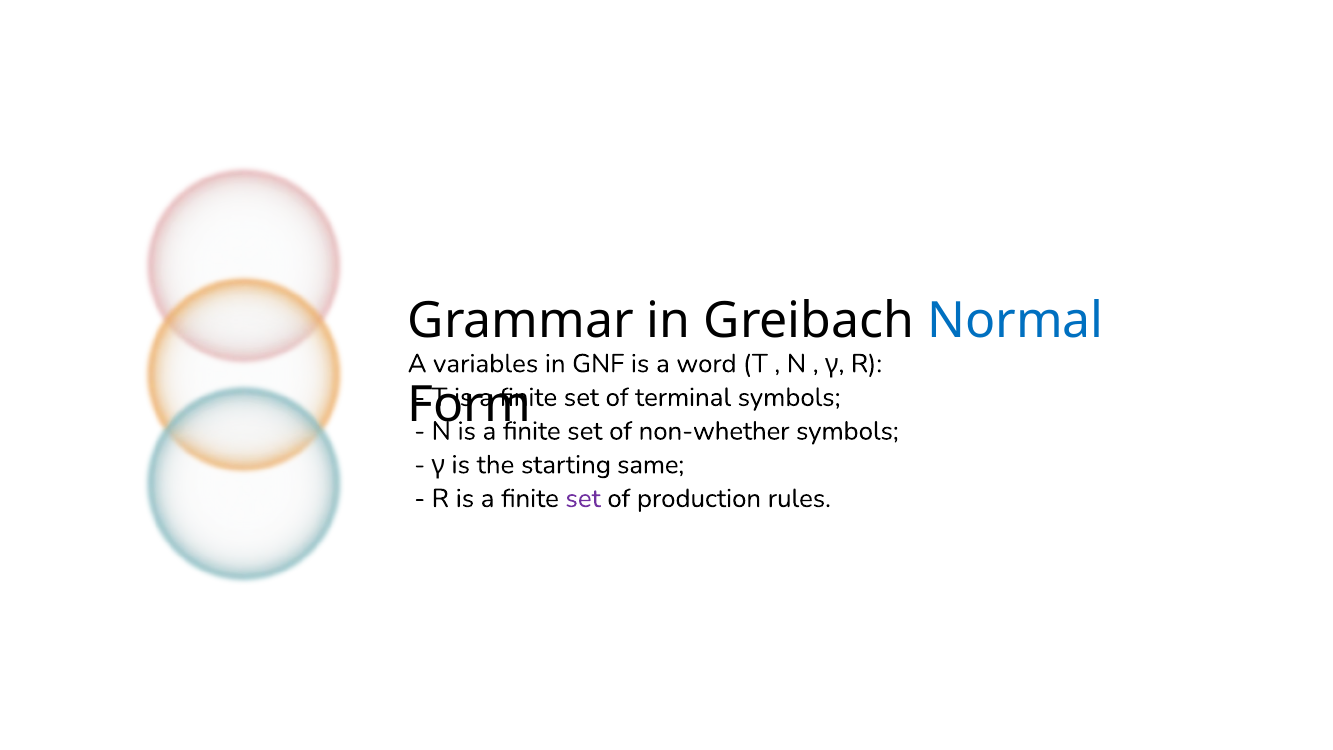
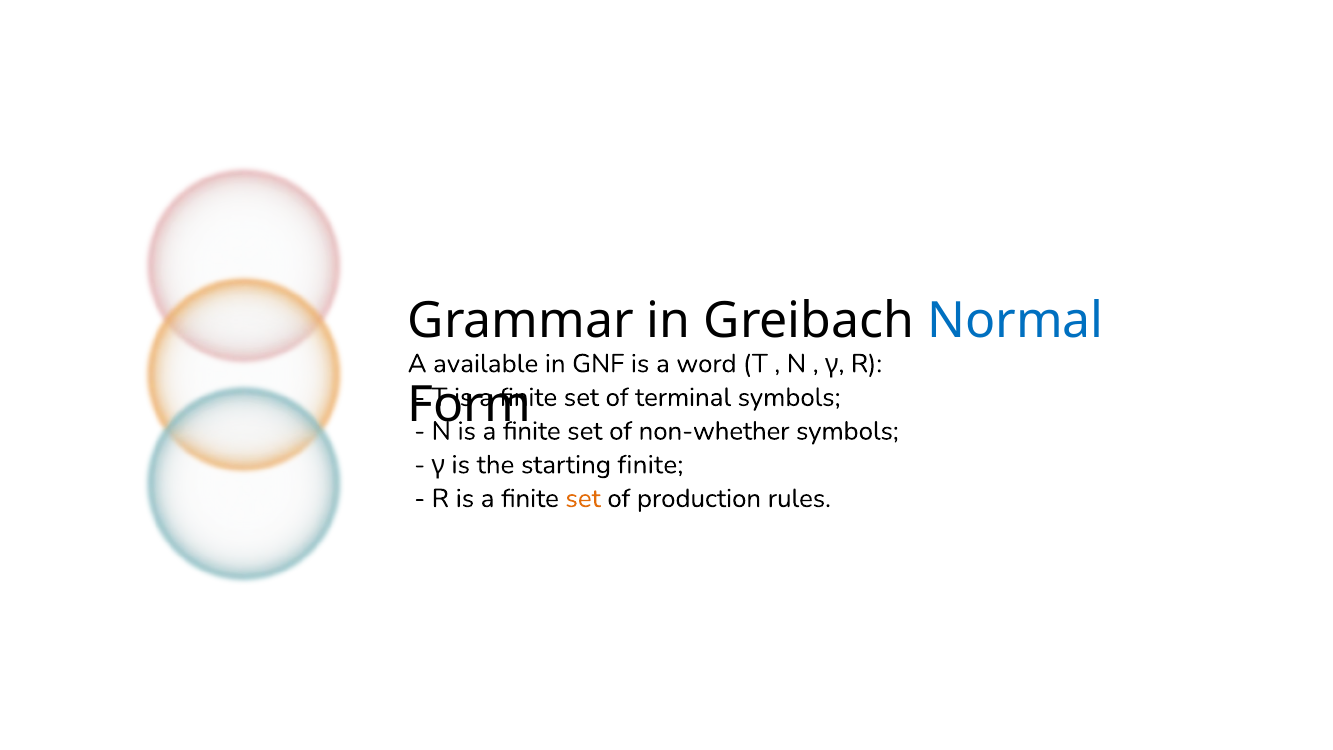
variables: variables -> available
starting same: same -> finite
set at (583, 498) colour: purple -> orange
